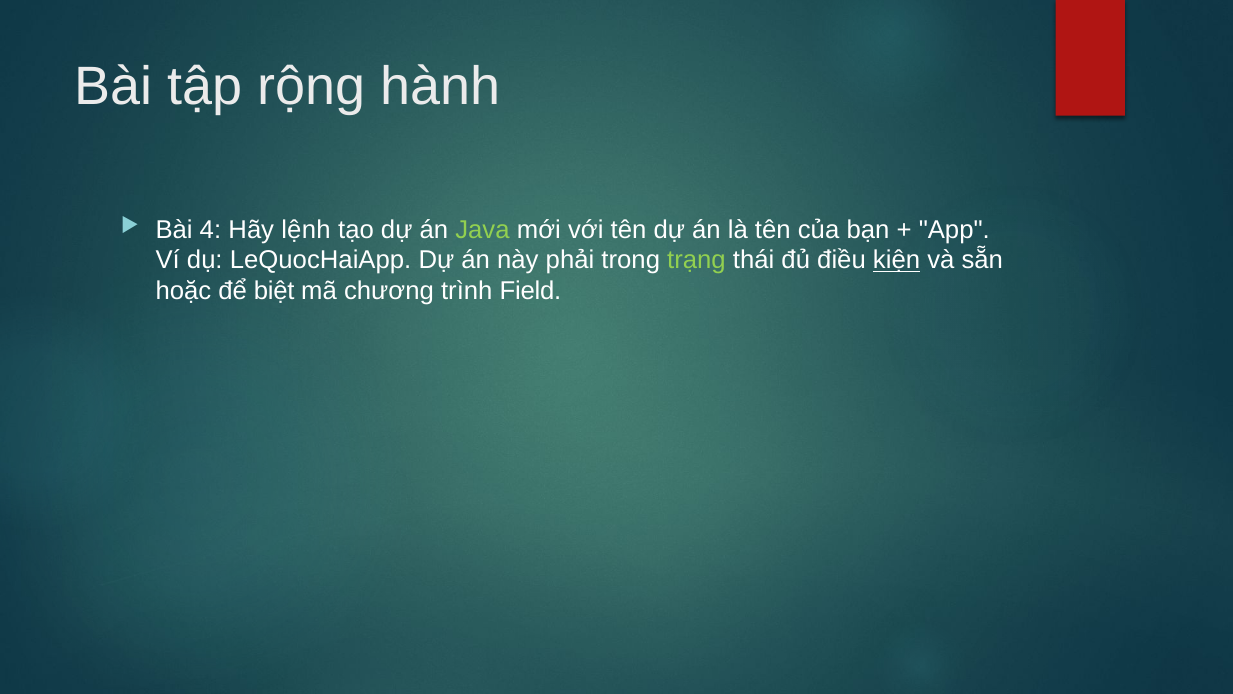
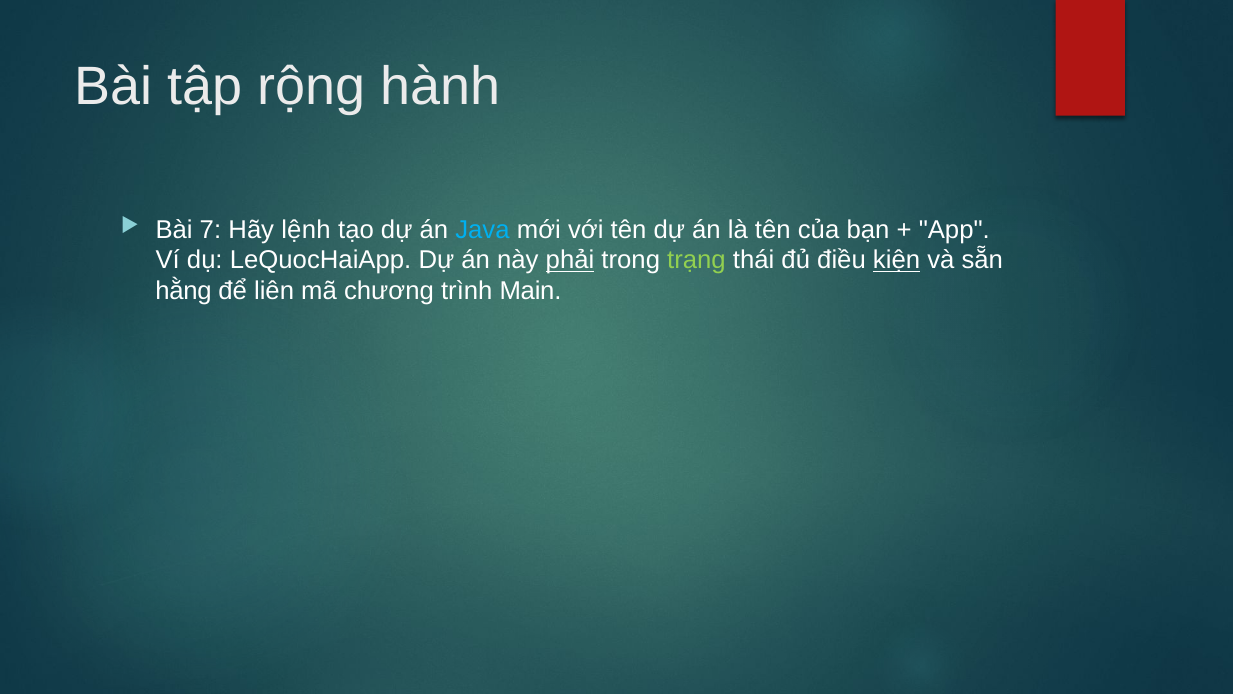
4: 4 -> 7
Java colour: light green -> light blue
phải underline: none -> present
hoặc: hoặc -> hằng
biệt: biệt -> liên
Field: Field -> Main
